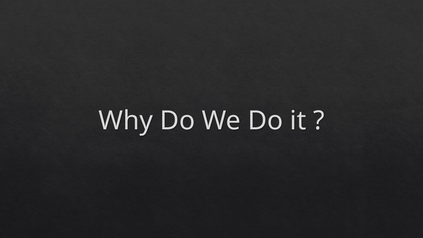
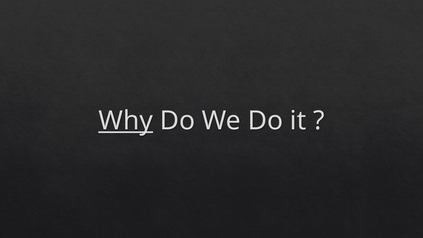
Why underline: none -> present
